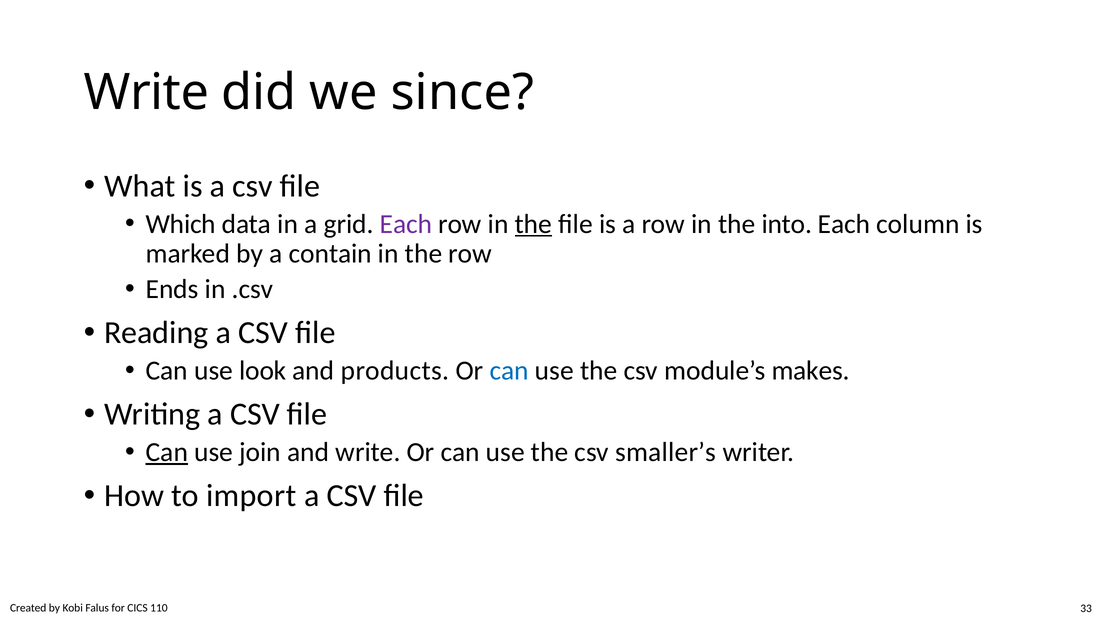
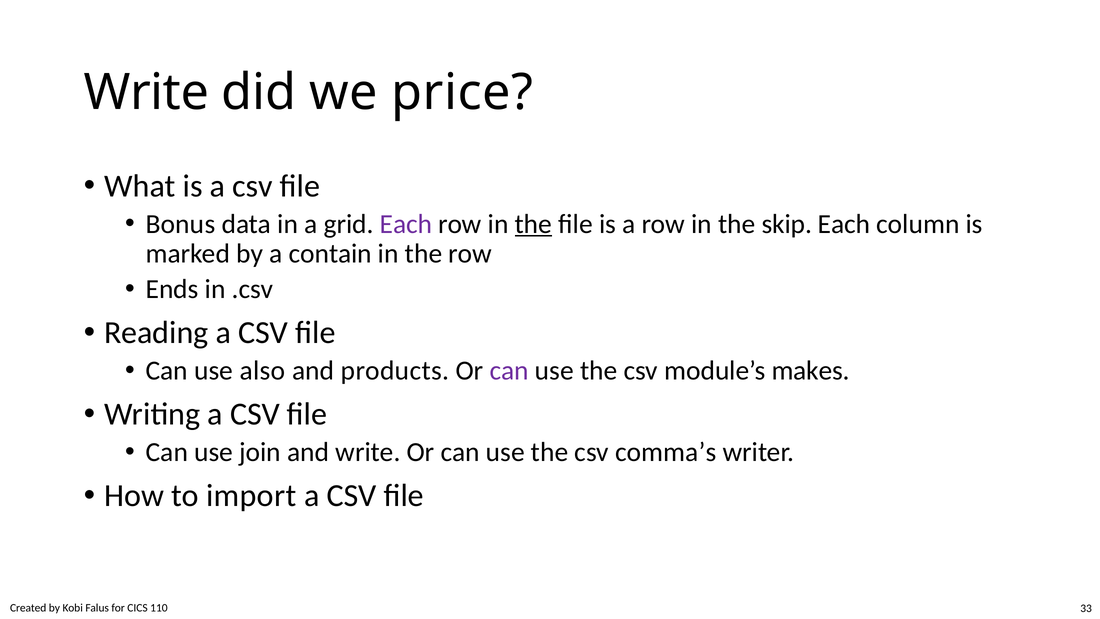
since: since -> price
Which: Which -> Bonus
into: into -> skip
look: look -> also
can at (509, 371) colour: blue -> purple
Can at (167, 452) underline: present -> none
smaller’s: smaller’s -> comma’s
